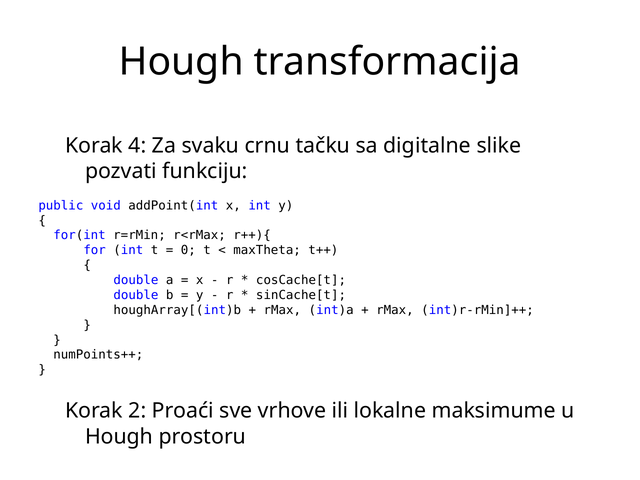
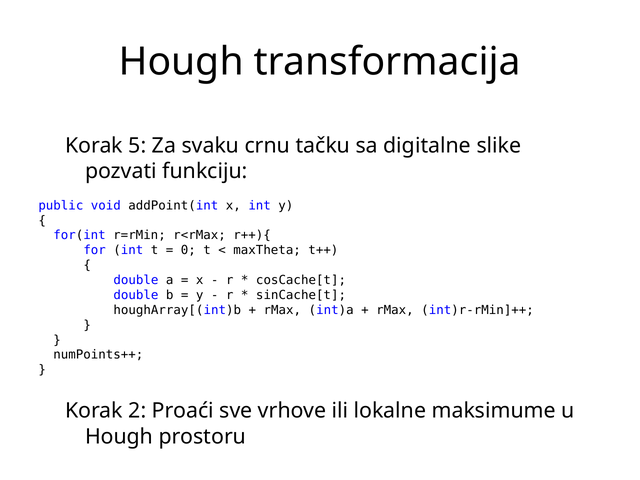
4: 4 -> 5
